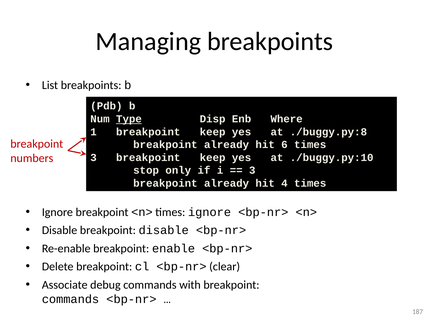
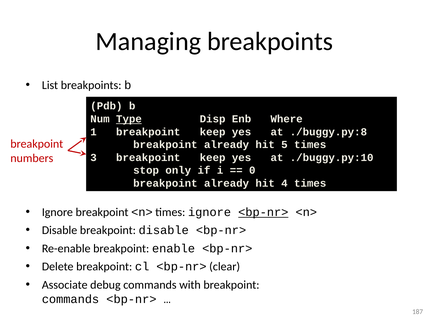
6: 6 -> 5
3 at (252, 170): 3 -> 0
<bp-nr> at (263, 212) underline: none -> present
